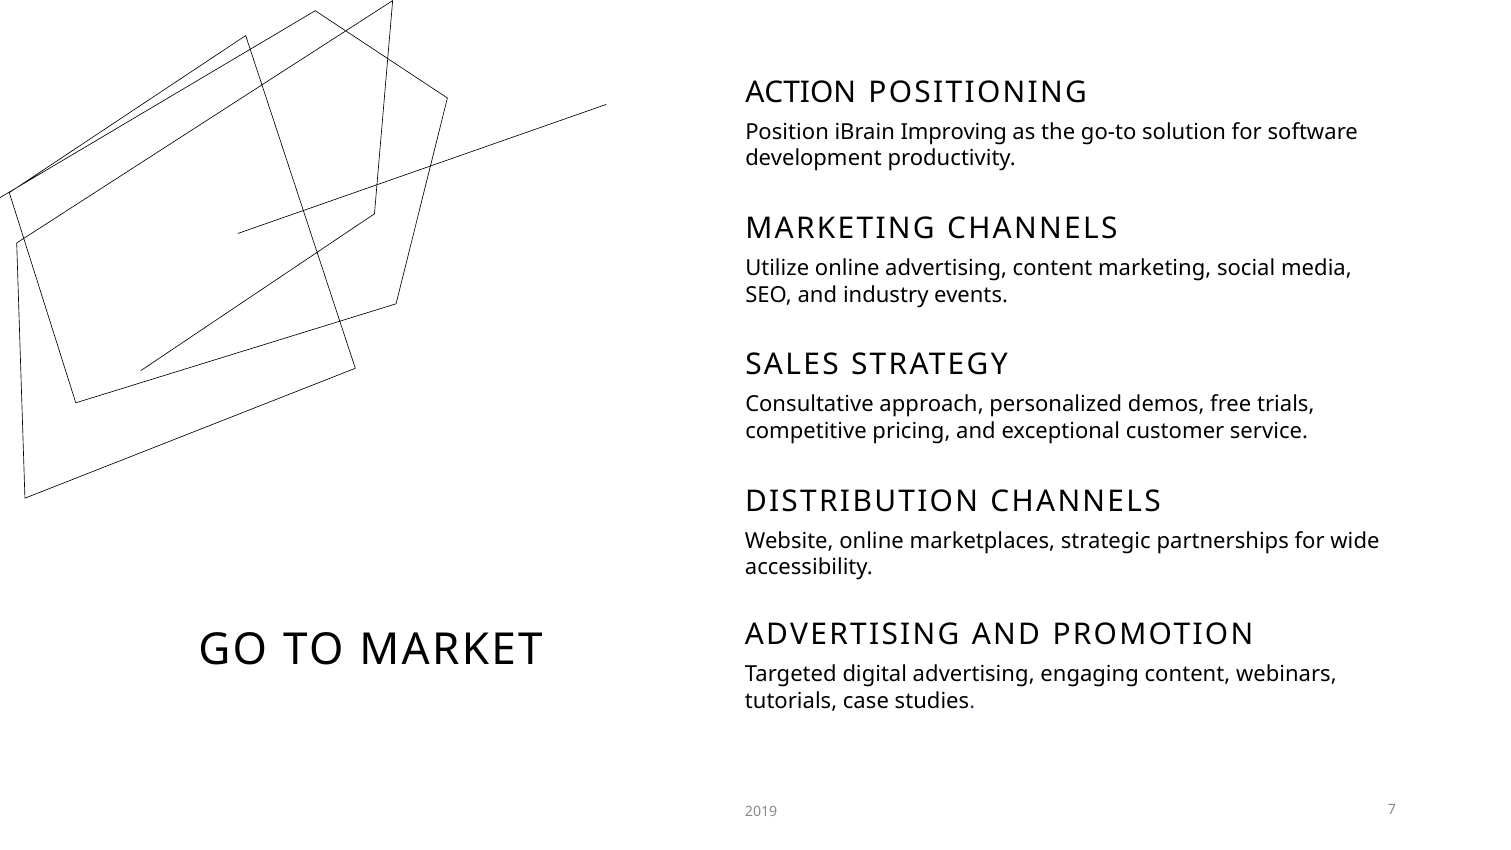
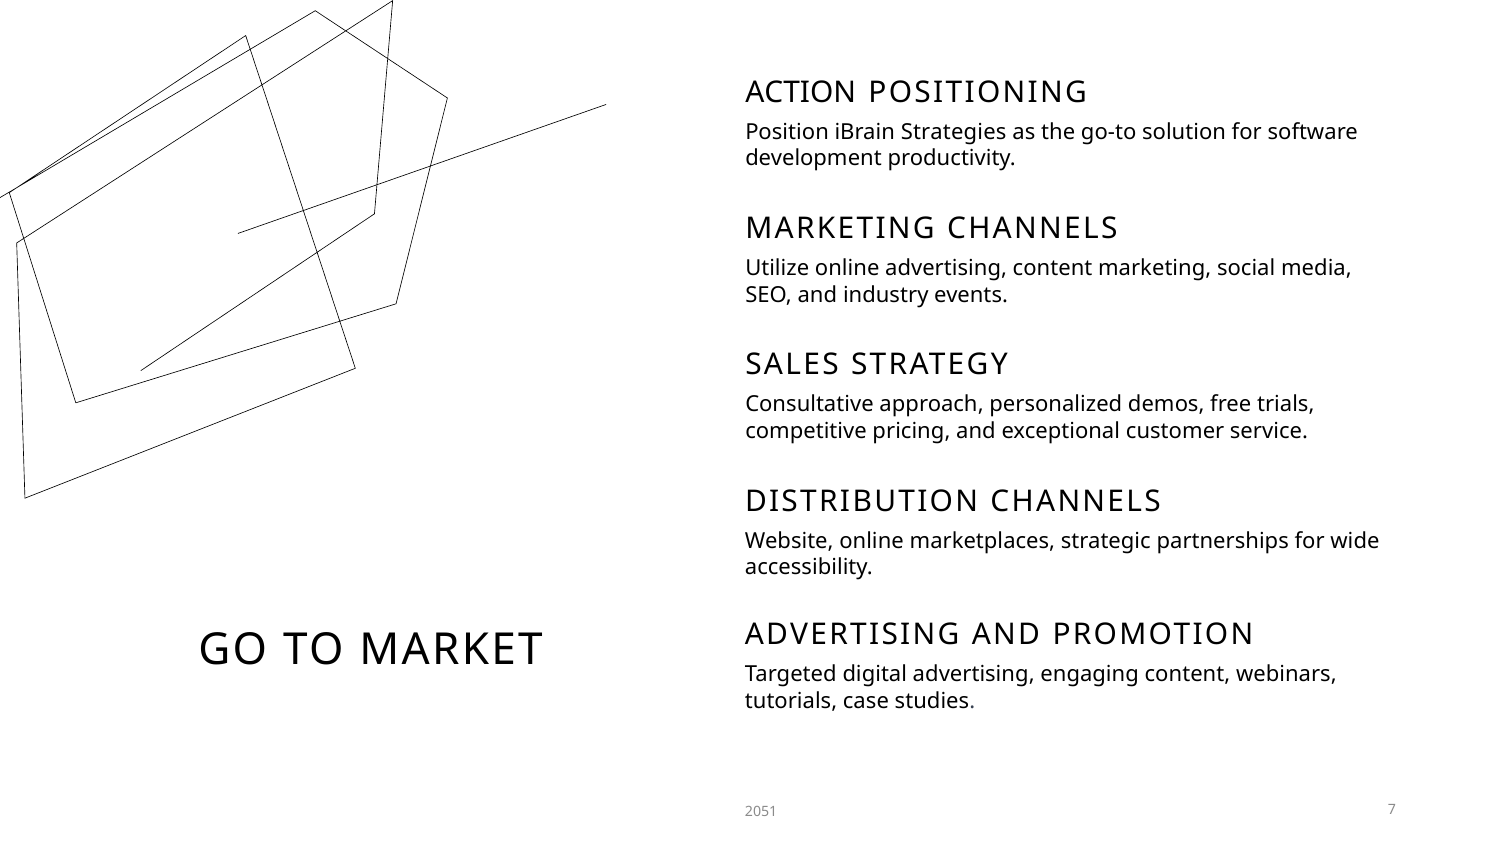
Improving: Improving -> Strategies
2019: 2019 -> 2051
